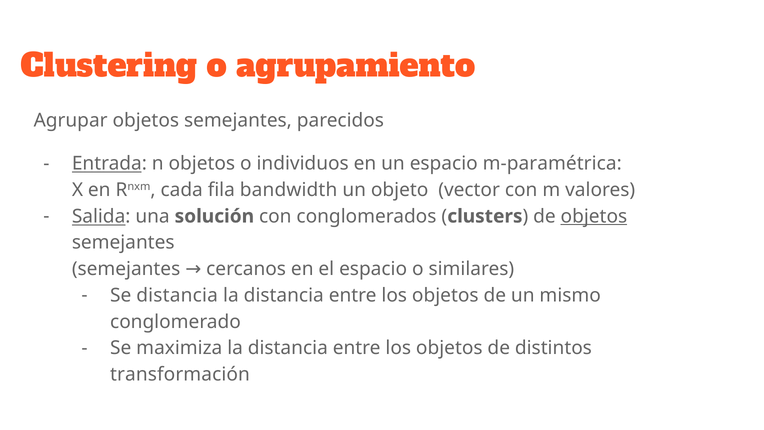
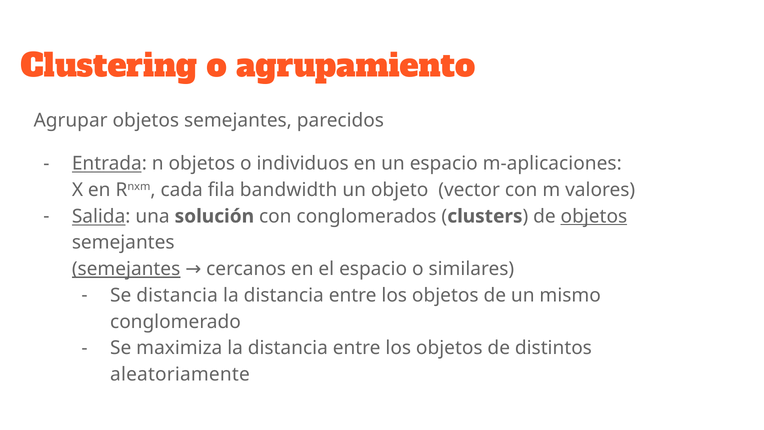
m-paramétrica: m-paramétrica -> m-aplicaciones
semejantes at (126, 269) underline: none -> present
transformación: transformación -> aleatoriamente
